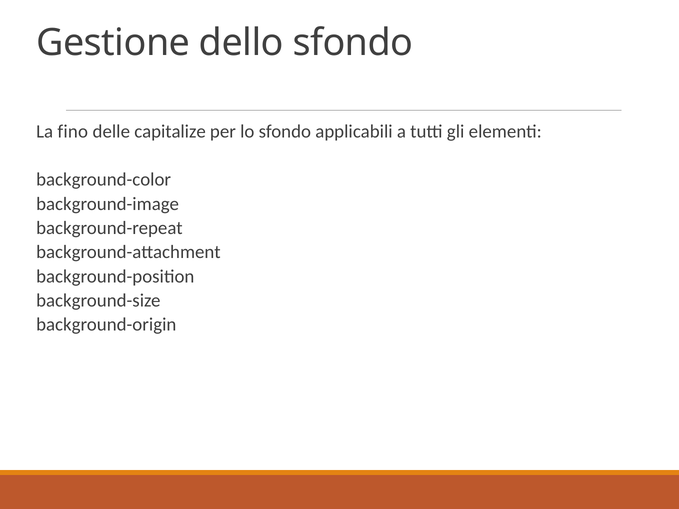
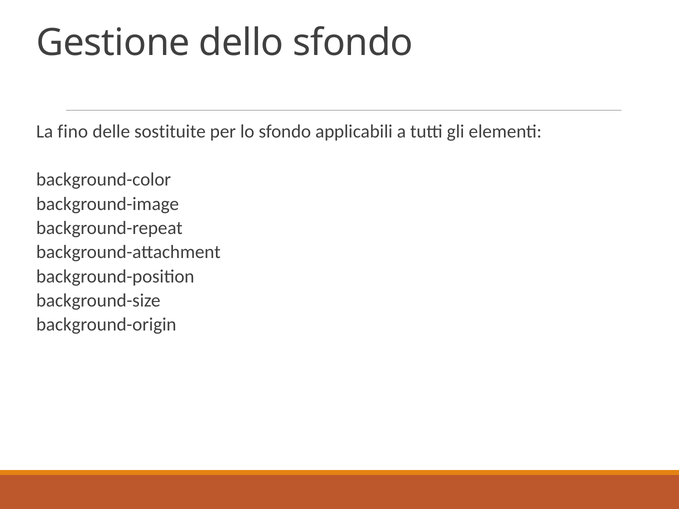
capitalize: capitalize -> sostituite
